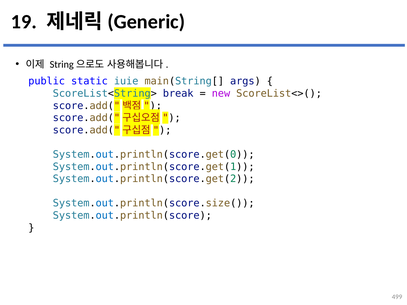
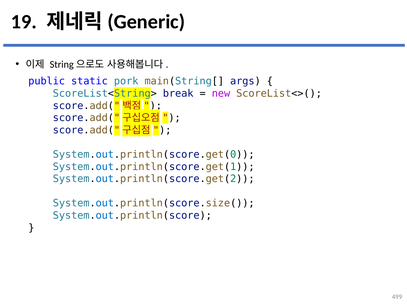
iuie: iuie -> pork
